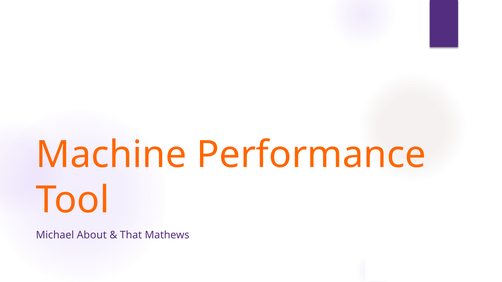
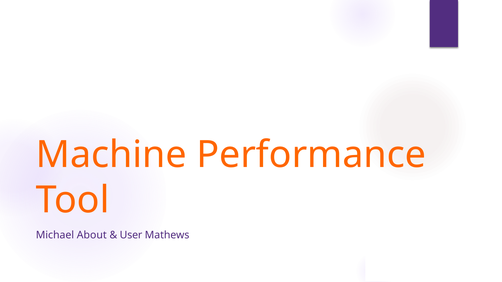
That: That -> User
